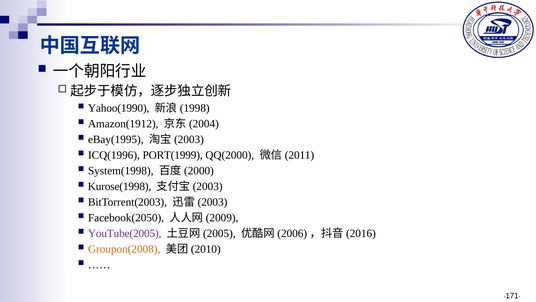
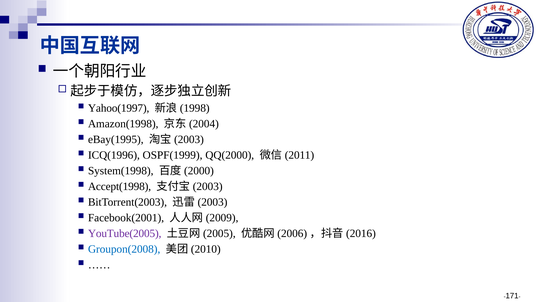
Yahoo(1990: Yahoo(1990 -> Yahoo(1997
Amazon(1912: Amazon(1912 -> Amazon(1998
PORT(1999: PORT(1999 -> OSPF(1999
Kurose(1998: Kurose(1998 -> Accept(1998
Facebook(2050: Facebook(2050 -> Facebook(2001
Groupon(2008 colour: orange -> blue
